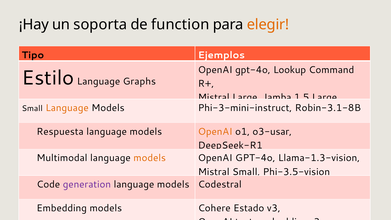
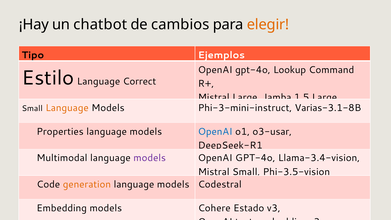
soporta: soporta -> chatbot
function: function -> cambios
Graphs: Graphs -> Correct
Robin-3.1-8B: Robin-3.1-8B -> Varias-3.1-8B
Respuesta: Respuesta -> Properties
OpenAI at (215, 132) colour: orange -> blue
models at (150, 158) colour: orange -> purple
Llama-1.3-vision: Llama-1.3-vision -> Llama-3.4-vision
generation colour: purple -> orange
